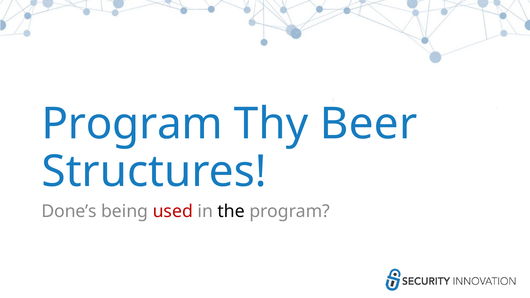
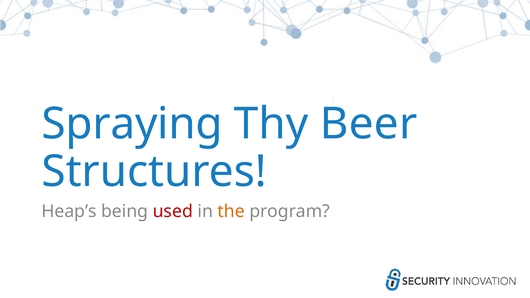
Program at (132, 124): Program -> Spraying
Done’s: Done’s -> Heap’s
the colour: black -> orange
